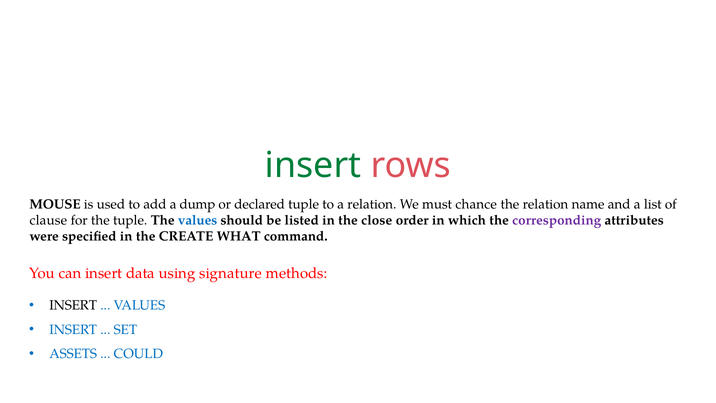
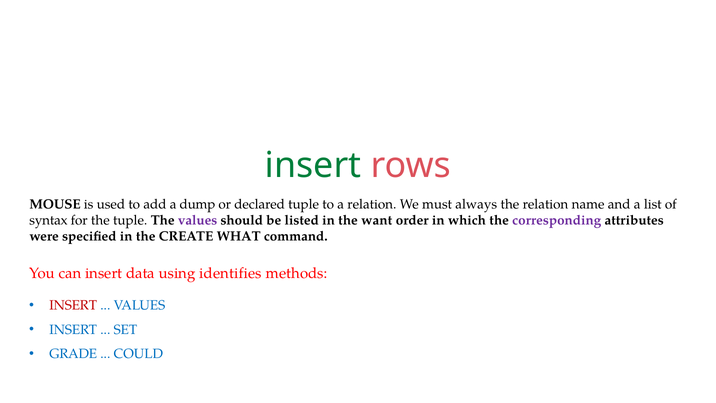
chance: chance -> always
clause: clause -> syntax
values at (198, 220) colour: blue -> purple
close: close -> want
signature: signature -> identifies
INSERT at (73, 305) colour: black -> red
ASSETS: ASSETS -> GRADE
